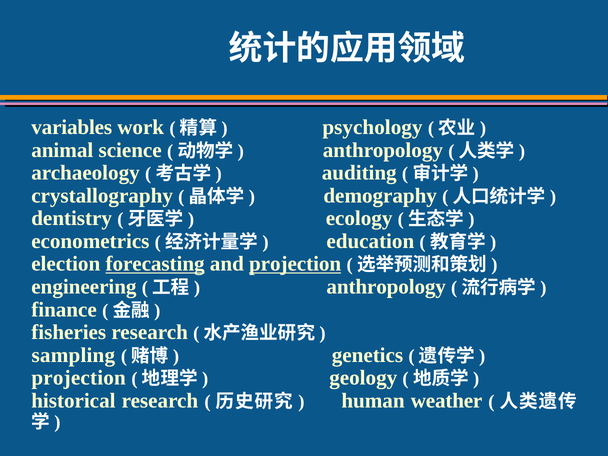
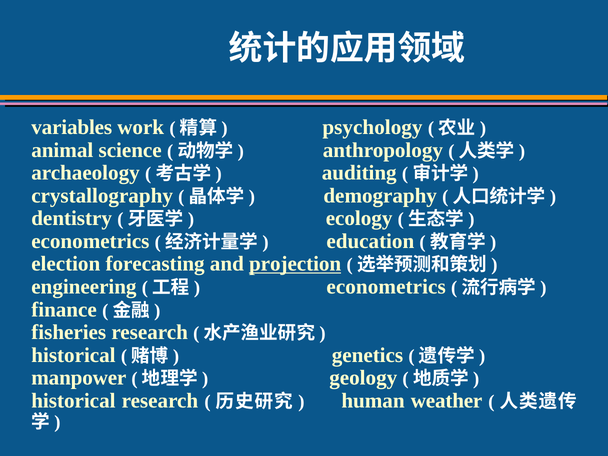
forecasting underline: present -> none
anthropology at (386, 287): anthropology -> econometrics
sampling at (73, 355): sampling -> historical
projection at (79, 378): projection -> manpower
